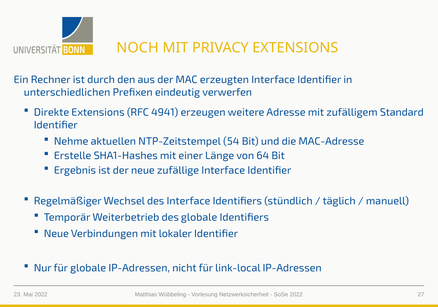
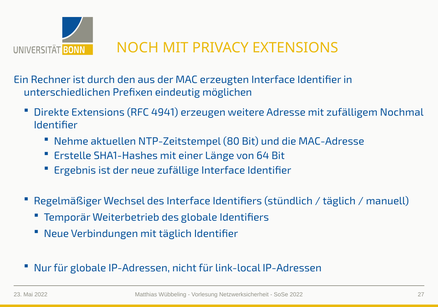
verwerfen: verwerfen -> möglichen
Standard: Standard -> Nochmal
54: 54 -> 80
mit lokaler: lokaler -> täglich
